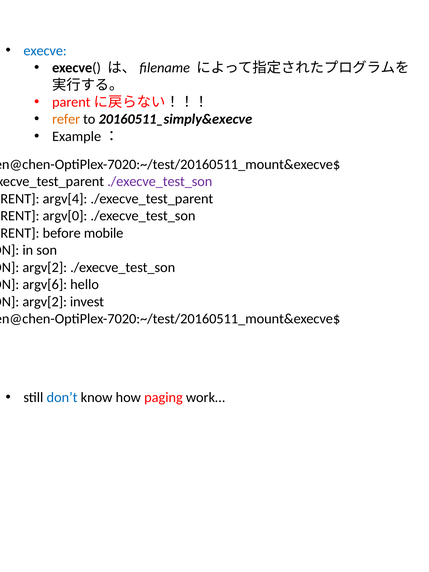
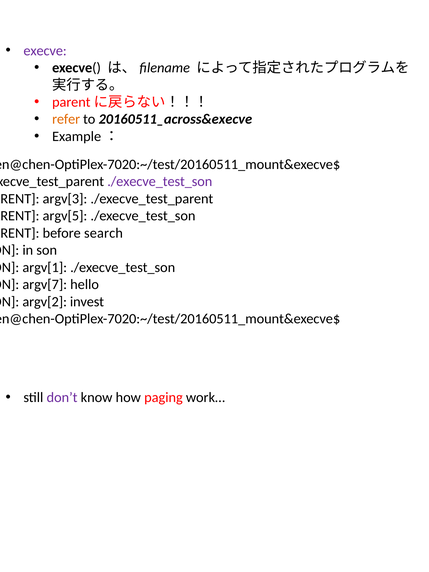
execve colour: blue -> purple
20160511_simply&execve: 20160511_simply&execve -> 20160511_across&execve
argv[4: argv[4 -> argv[3
argv[0: argv[0 -> argv[5
mobile: mobile -> search
argv[2 at (45, 267): argv[2 -> argv[1
argv[6: argv[6 -> argv[7
don’t colour: blue -> purple
